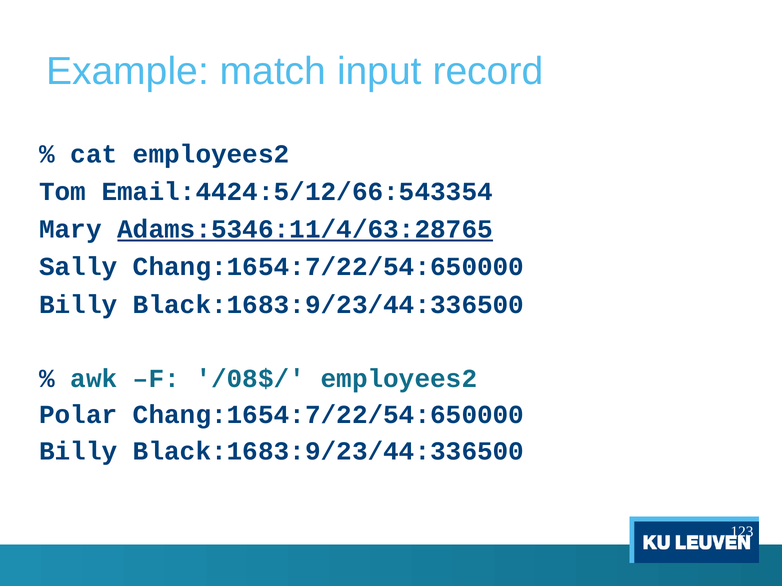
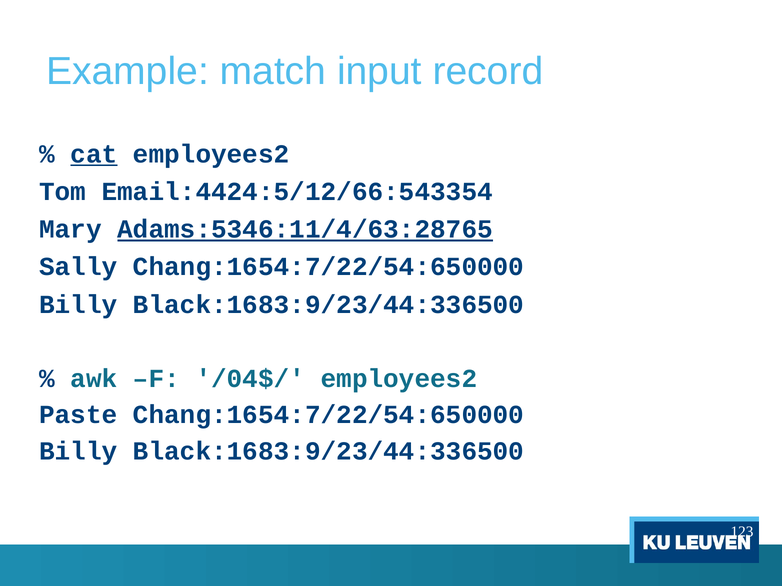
cat underline: none -> present
/08$/: /08$/ -> /04$/
Polar: Polar -> Paste
